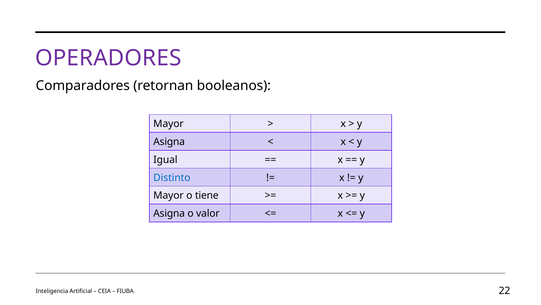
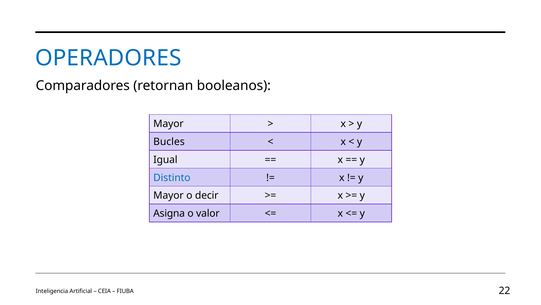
OPERADORES colour: purple -> blue
Asigna at (169, 142): Asigna -> Bucles
tiene: tiene -> decir
